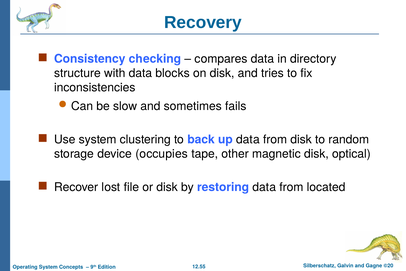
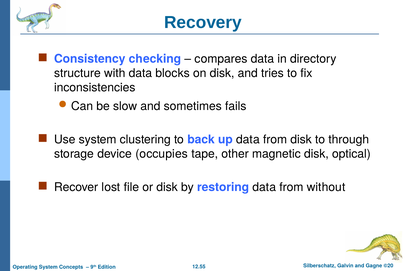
random: random -> through
located: located -> without
